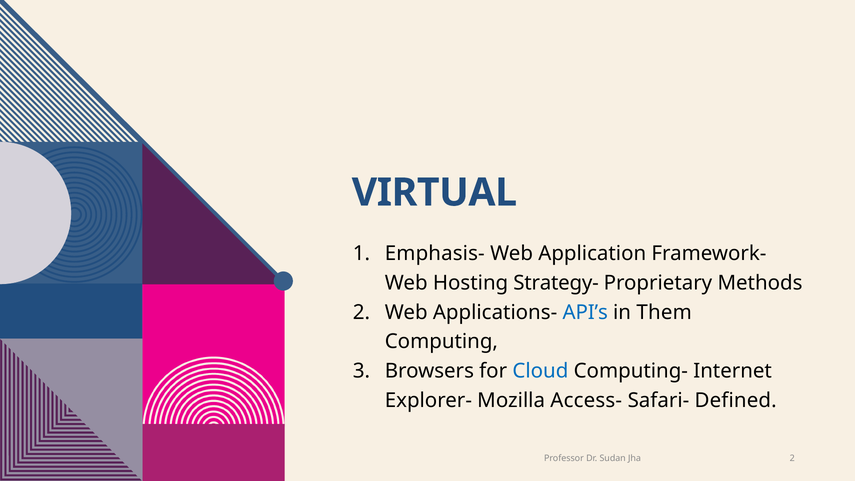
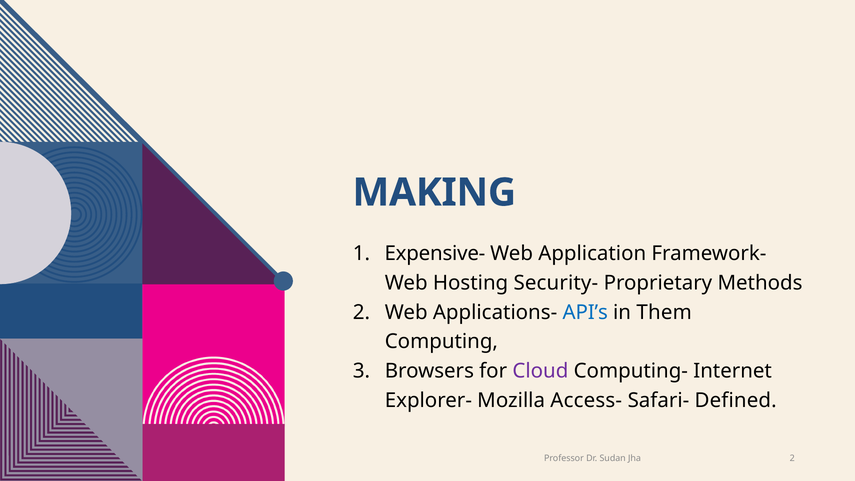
VIRTUAL: VIRTUAL -> MAKING
Emphasis-: Emphasis- -> Expensive-
Strategy-: Strategy- -> Security-
Cloud colour: blue -> purple
